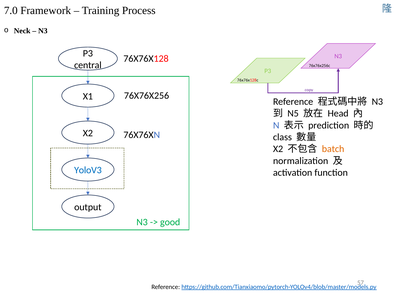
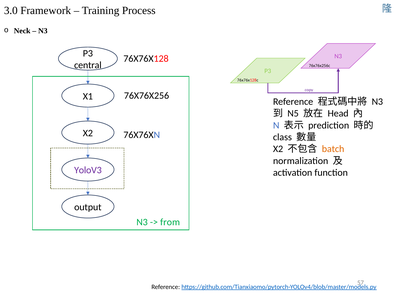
7.0: 7.0 -> 3.0
YoloV3 colour: blue -> purple
good: good -> from
